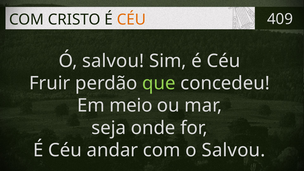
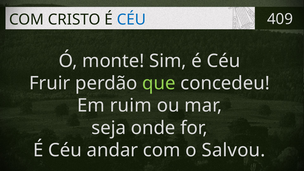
CÉU at (131, 20) colour: orange -> blue
Ó salvou: salvou -> monte
meio: meio -> ruim
